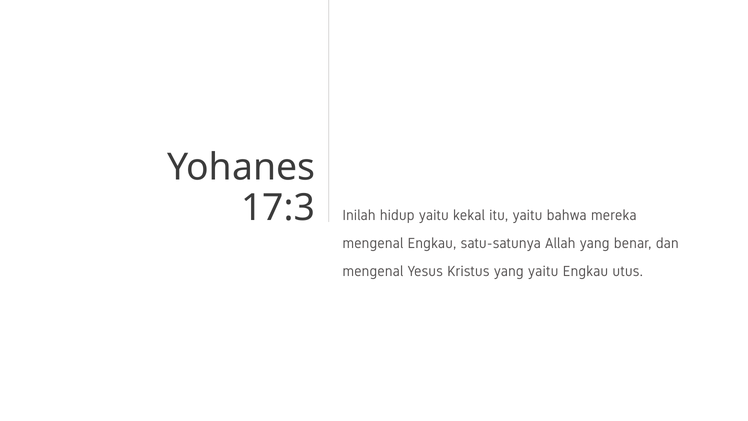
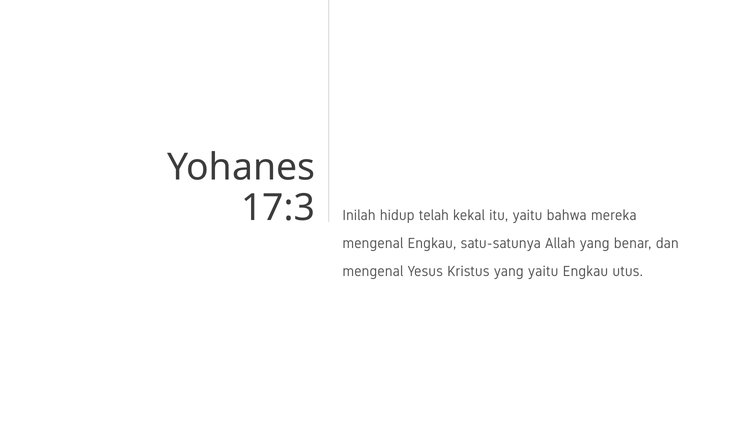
hidup yaitu: yaitu -> telah
